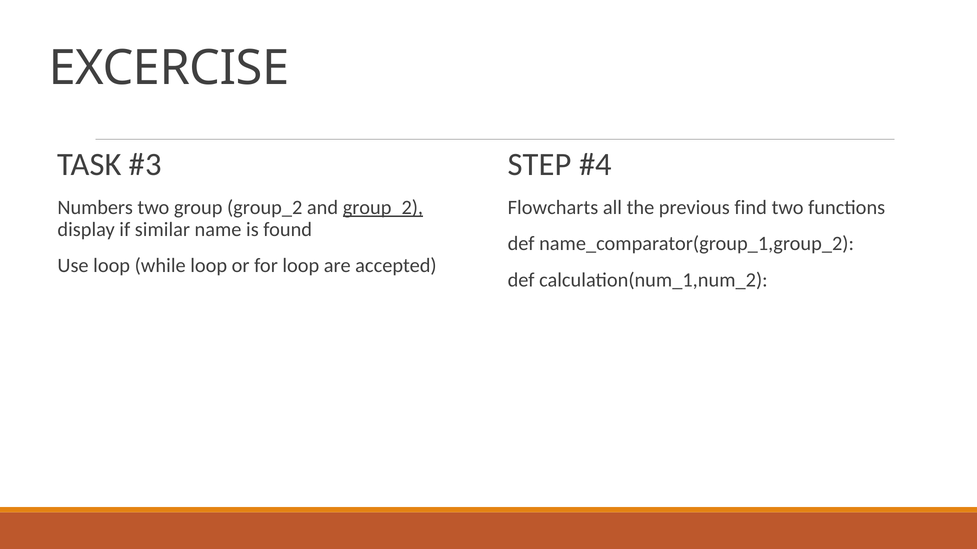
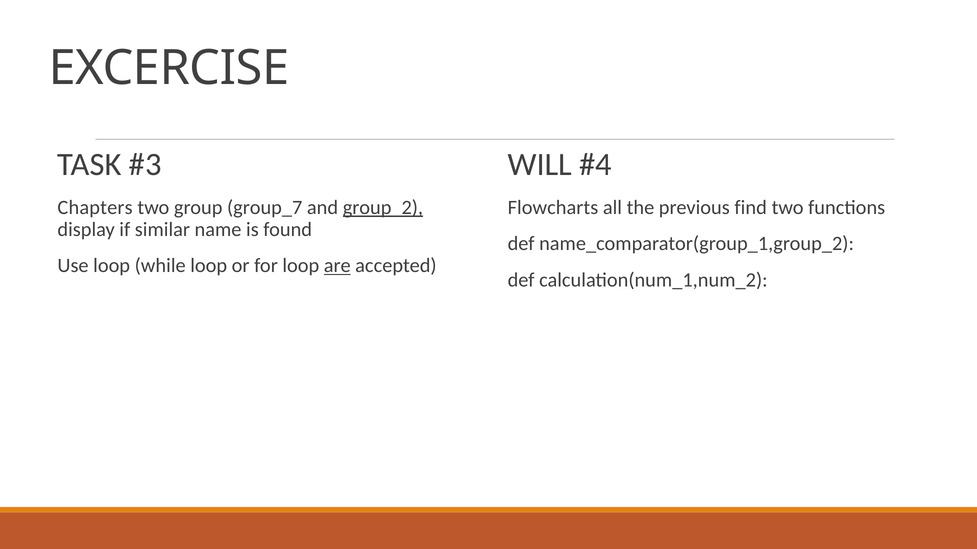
STEP: STEP -> WILL
Numbers: Numbers -> Chapters
group group_2: group_2 -> group_7
are underline: none -> present
